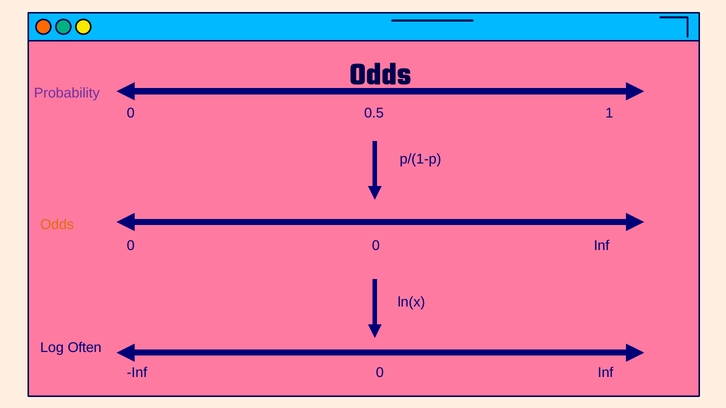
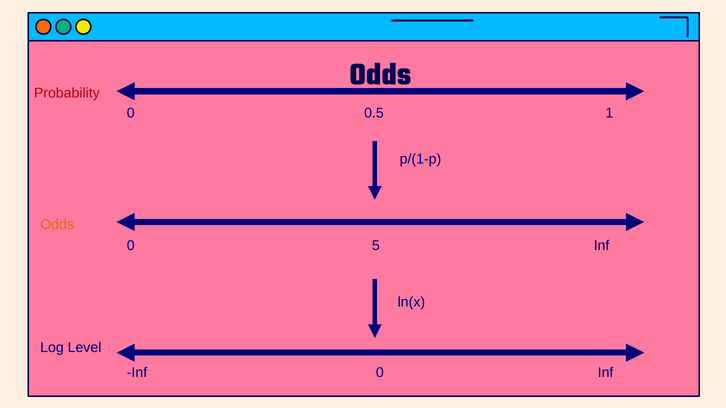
Probability colour: purple -> red
0 0: 0 -> 5
Often: Often -> Level
